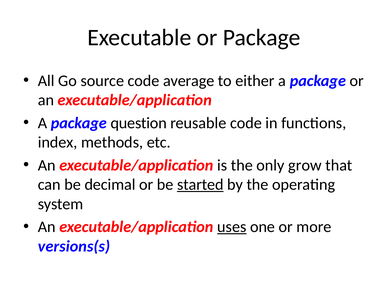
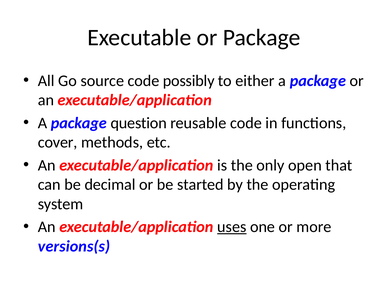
average: average -> possibly
index: index -> cover
grow: grow -> open
started underline: present -> none
